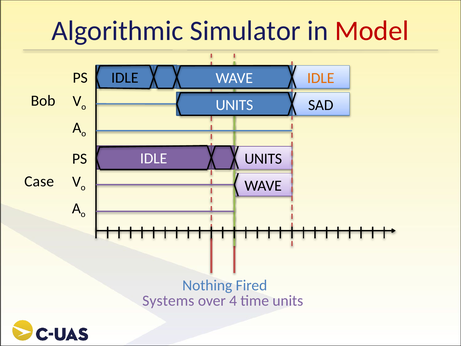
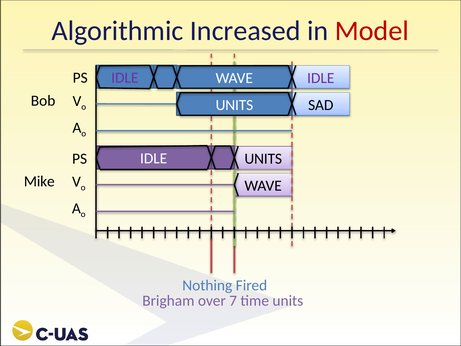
Simulator: Simulator -> Increased
IDLE at (125, 78) colour: black -> purple
IDLE at (321, 78) colour: orange -> purple
Case: Case -> Mike
Systems: Systems -> Brigham
4: 4 -> 7
